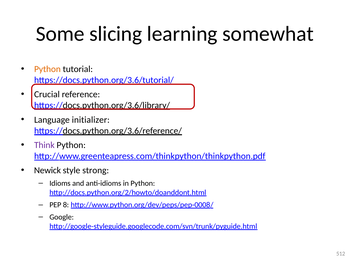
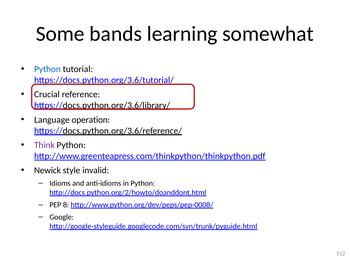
slicing: slicing -> bands
Python at (47, 69) colour: orange -> blue
initializer: initializer -> operation
strong: strong -> invalid
